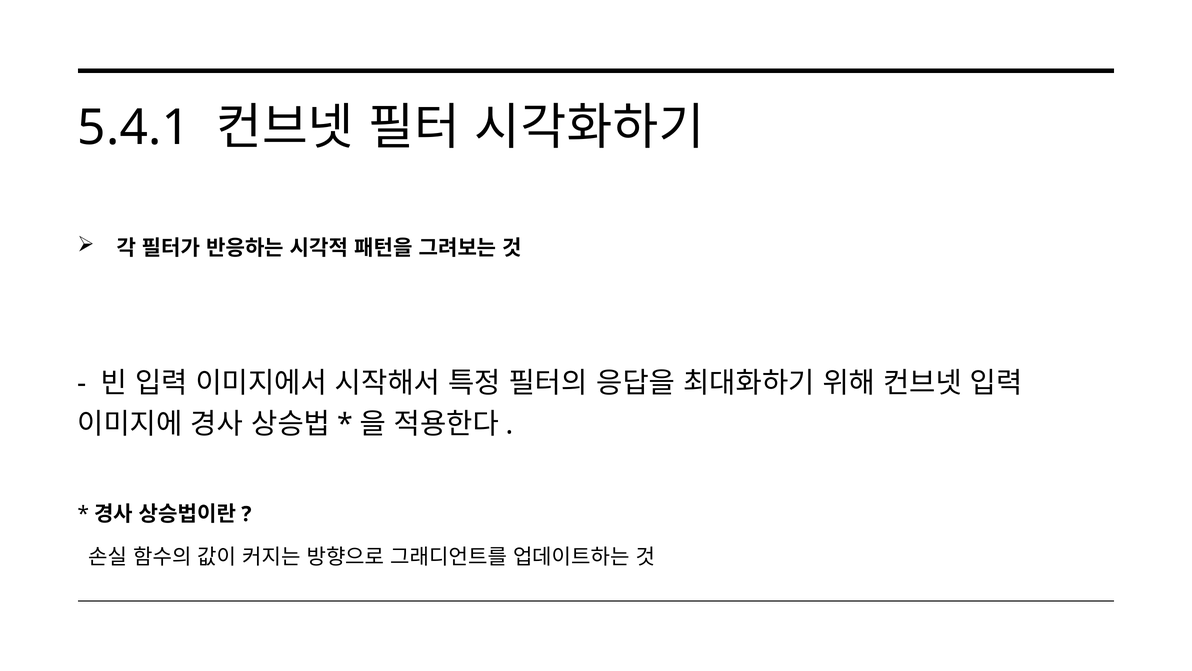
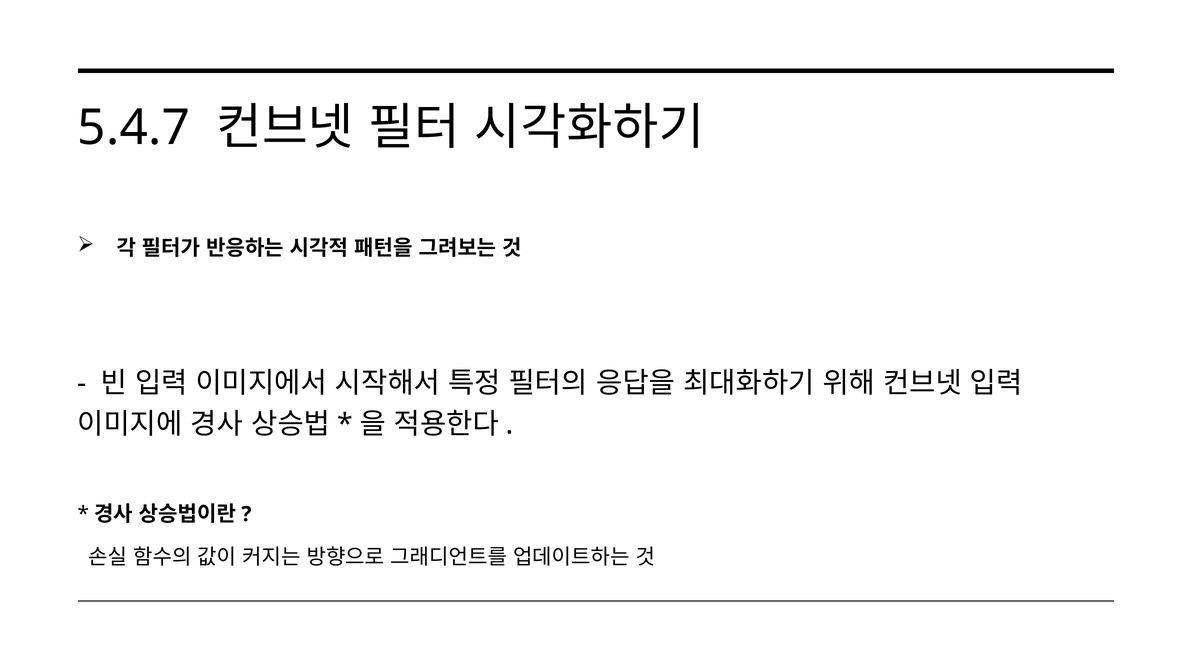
5.4.1: 5.4.1 -> 5.4.7
